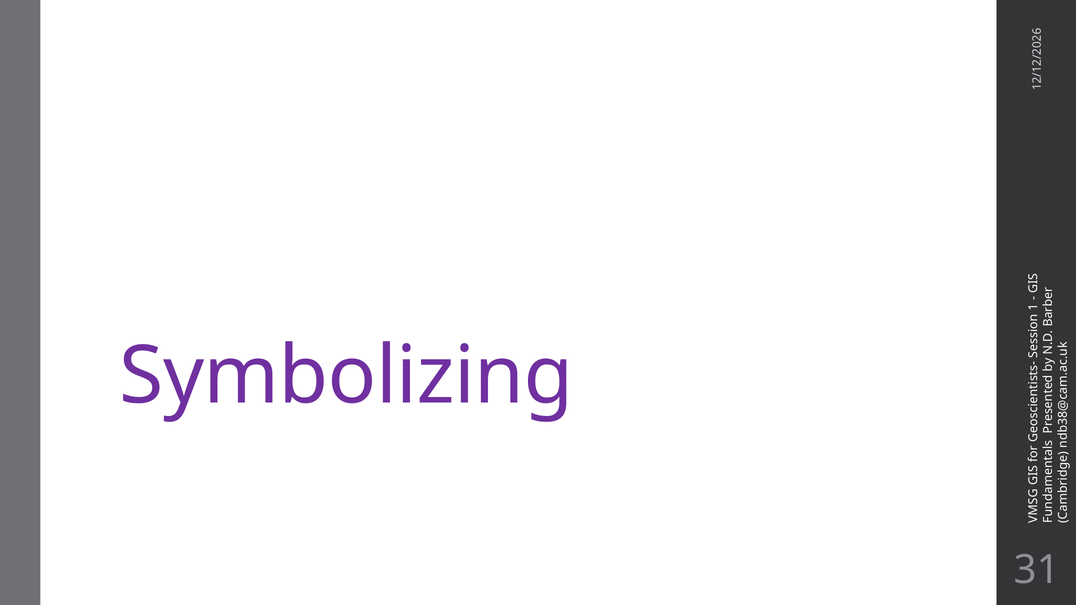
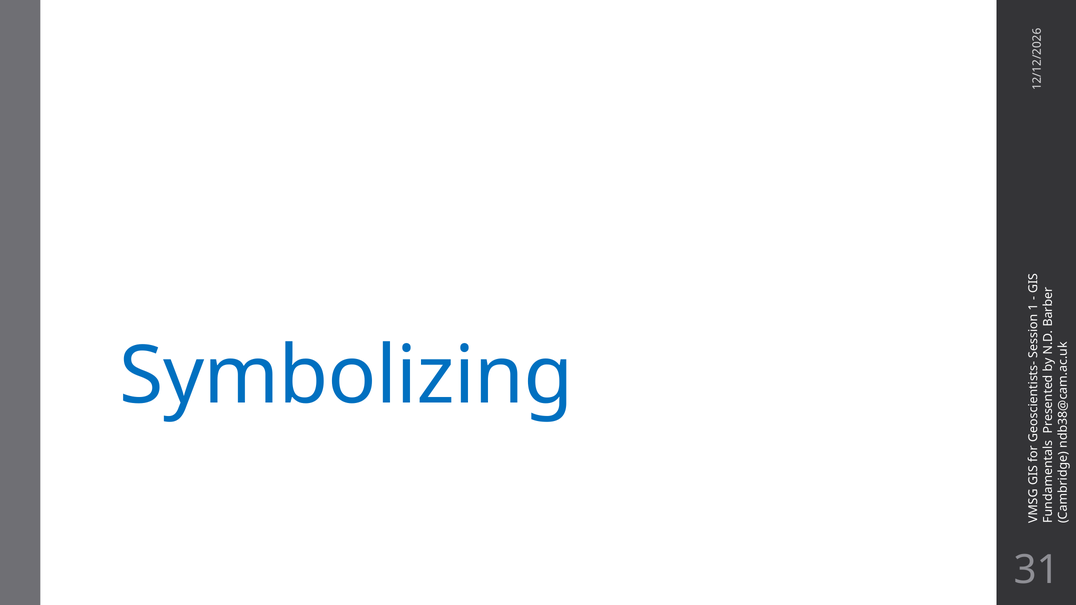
Symbolizing colour: purple -> blue
